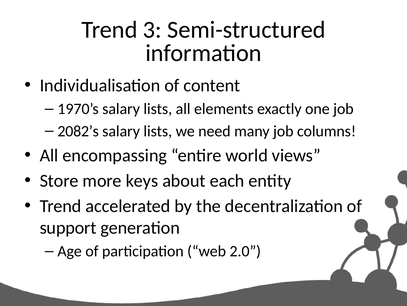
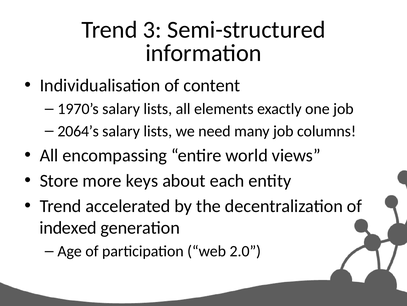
2082’s: 2082’s -> 2064’s
support: support -> indexed
